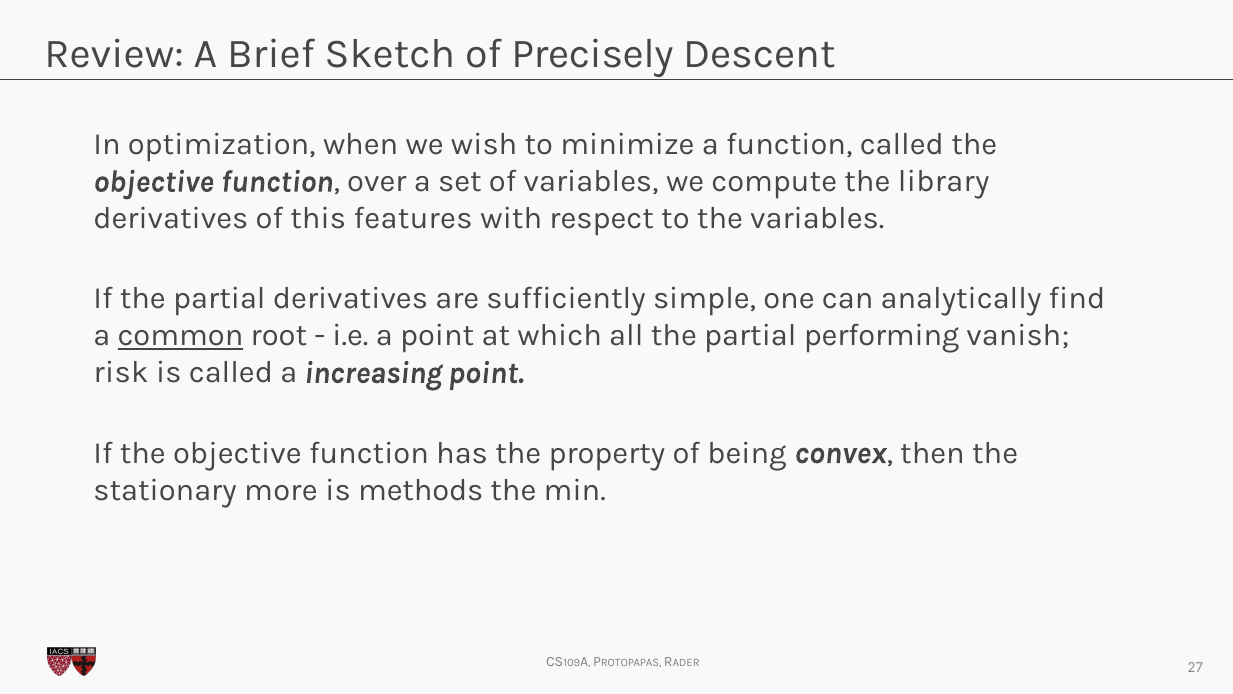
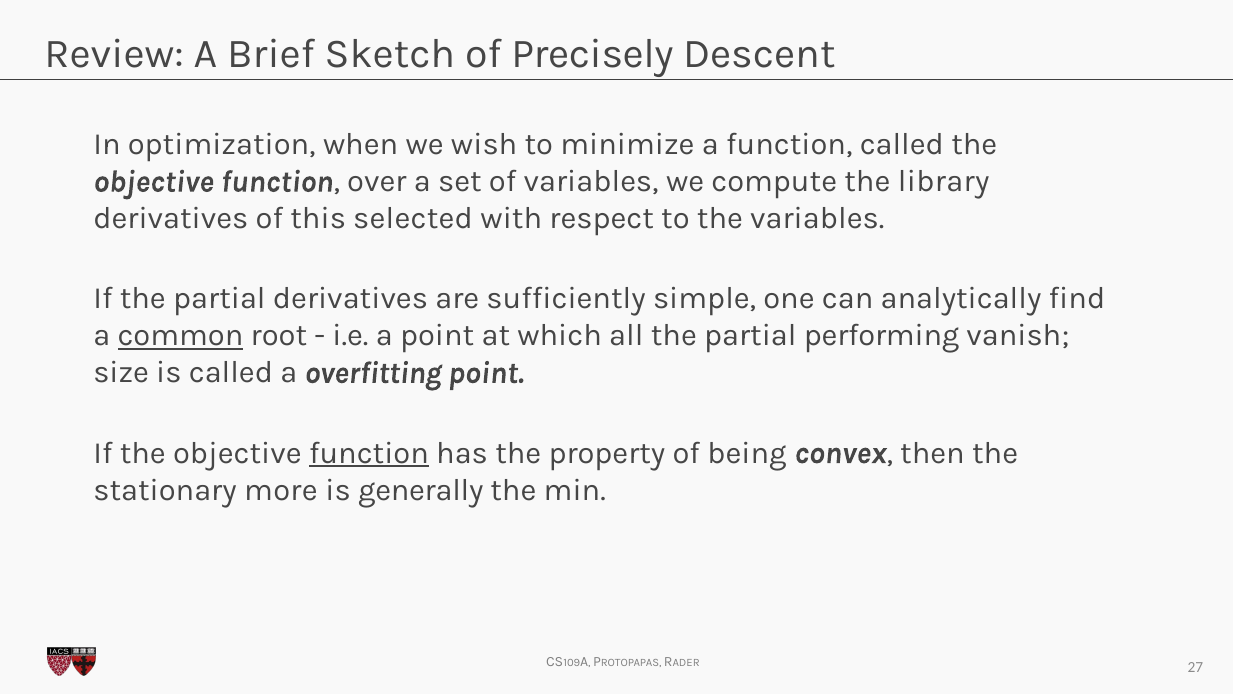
features: features -> selected
risk: risk -> size
increasing: increasing -> overfitting
function at (369, 453) underline: none -> present
methods: methods -> generally
